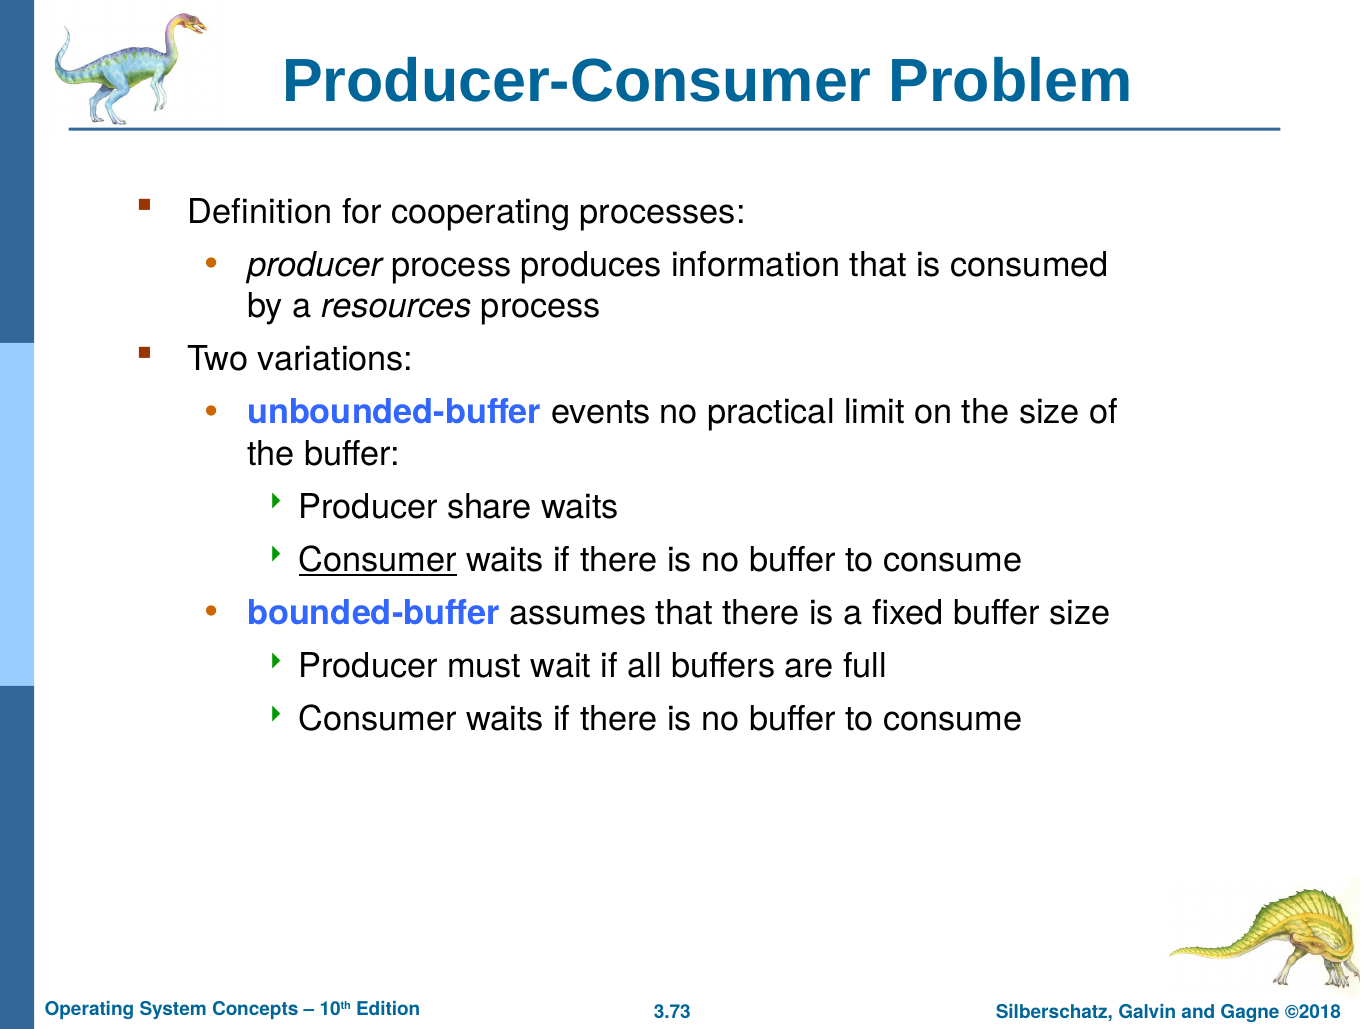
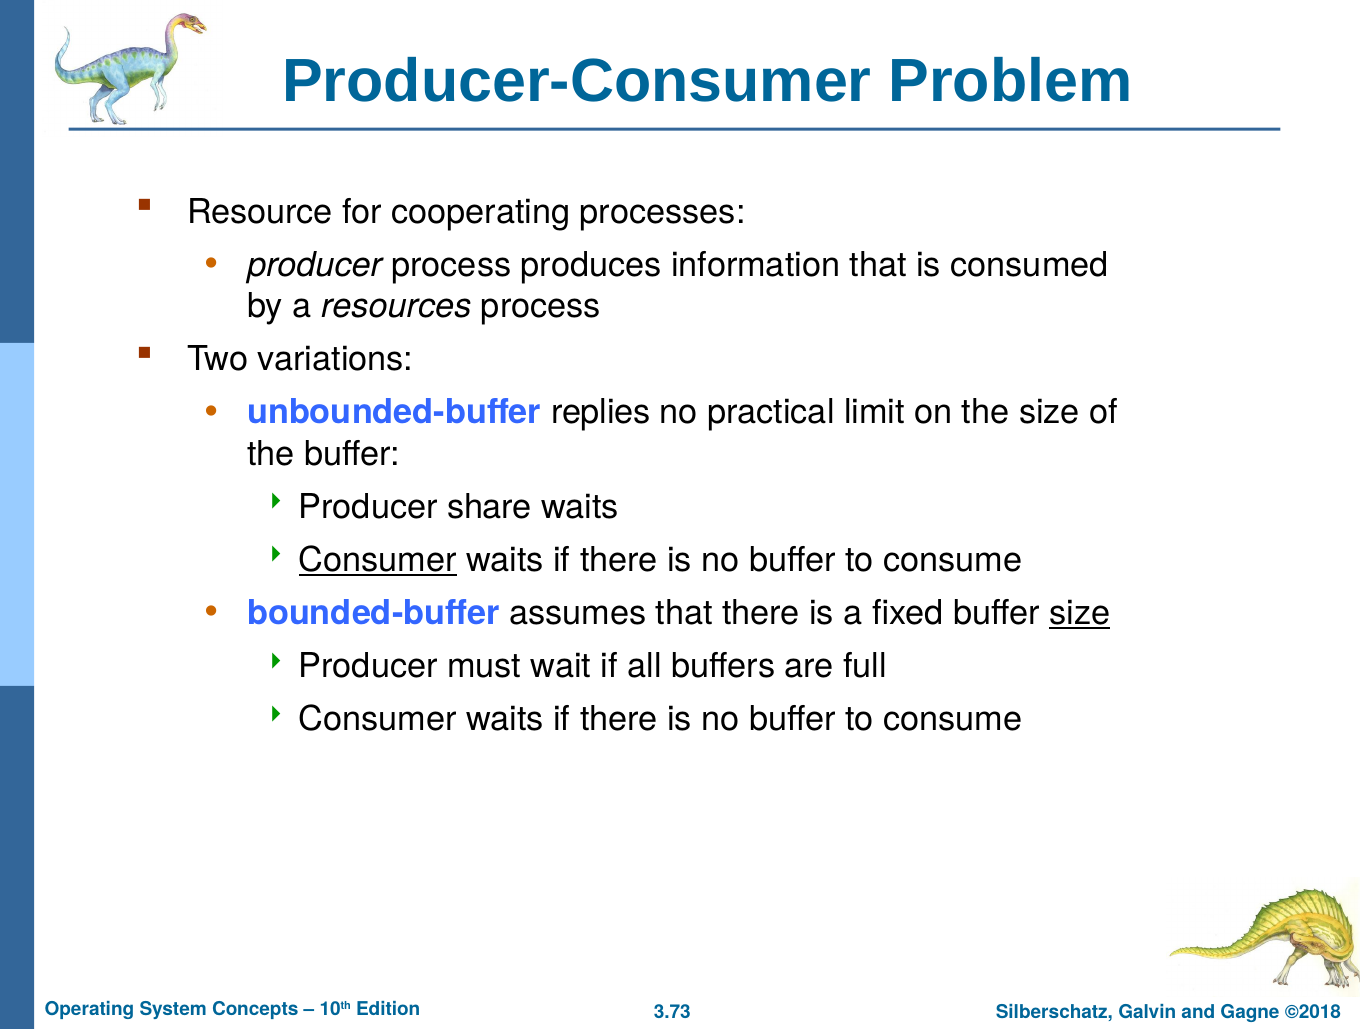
Definition: Definition -> Resource
events: events -> replies
size at (1080, 613) underline: none -> present
